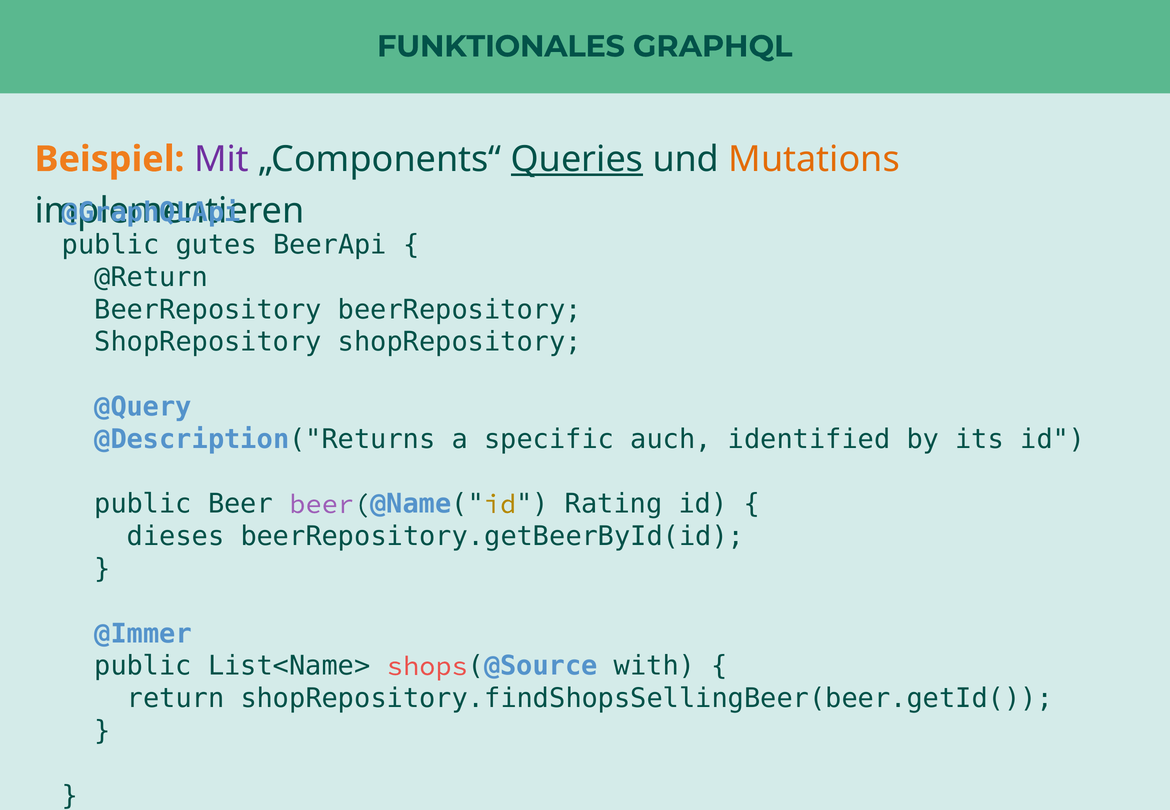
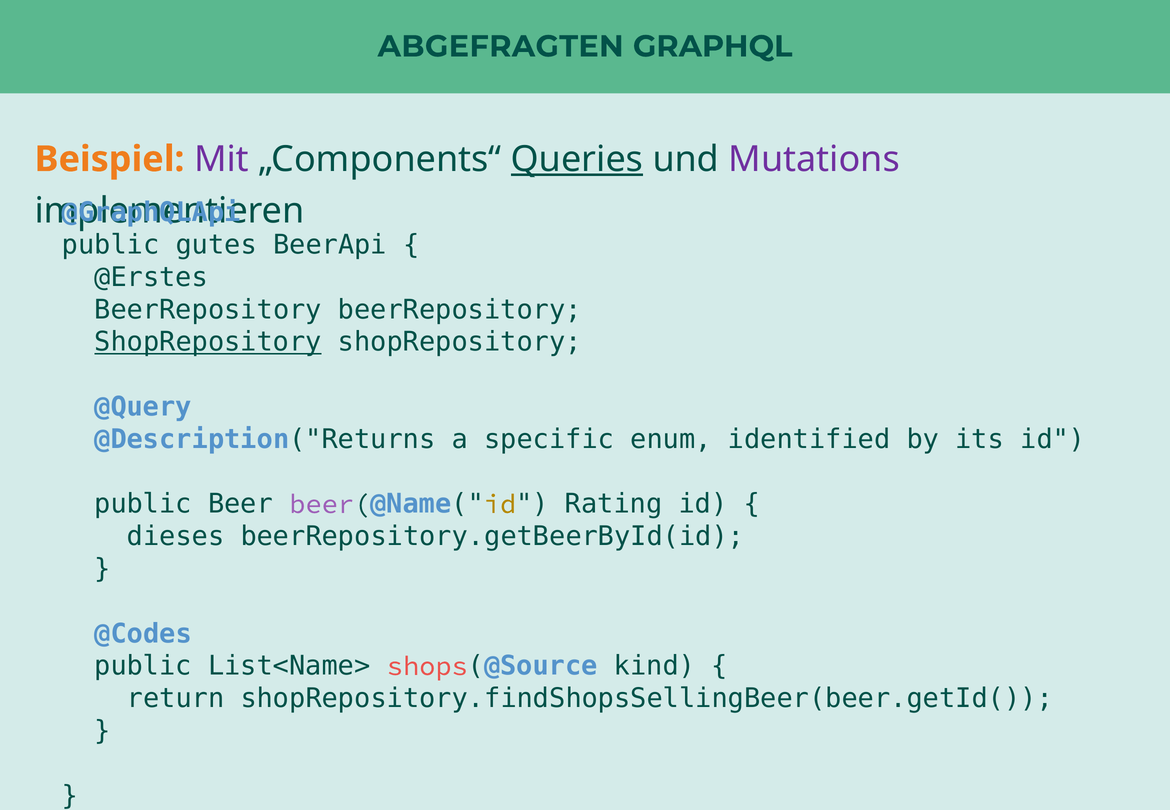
FUNKTIONALES: FUNKTIONALES -> ABGEFRAGTEN
Mutations colour: orange -> purple
@Return: @Return -> @Erstes
ShopRepository at (208, 342) underline: none -> present
auch: auch -> enum
@Immer: @Immer -> @Codes
with: with -> kind
